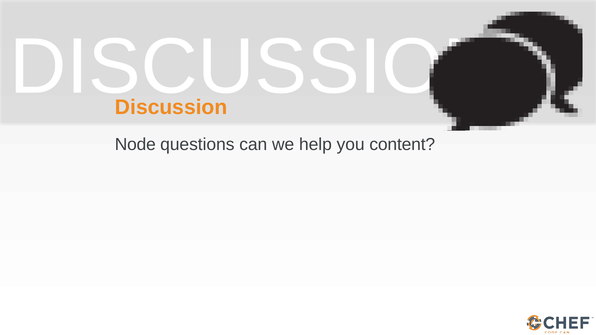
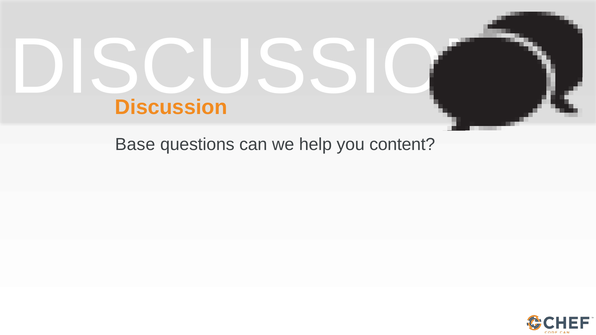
Node: Node -> Base
